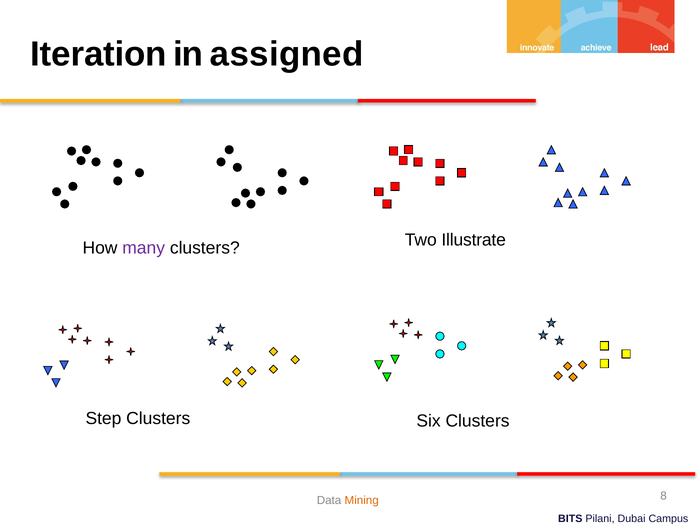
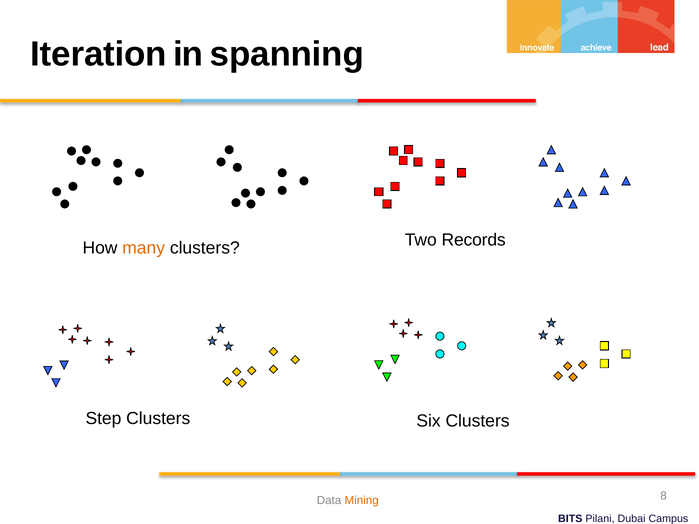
assigned: assigned -> spanning
Illustrate: Illustrate -> Records
many colour: purple -> orange
